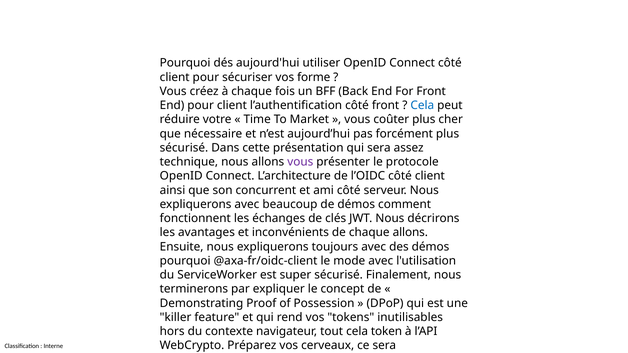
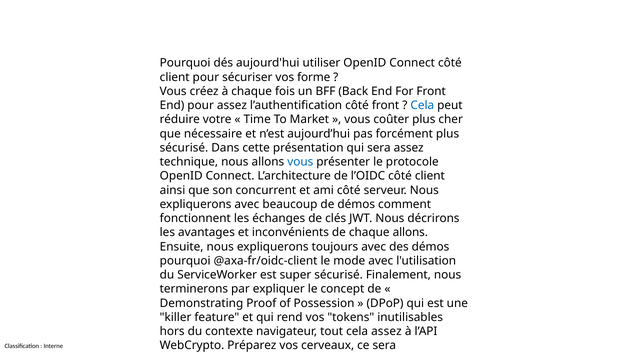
pour client: client -> assez
vous at (300, 162) colour: purple -> blue
cela token: token -> assez
